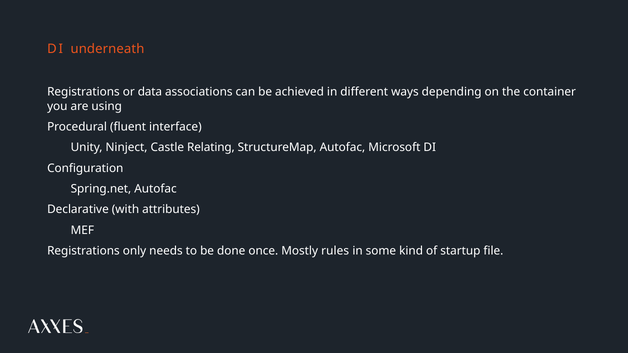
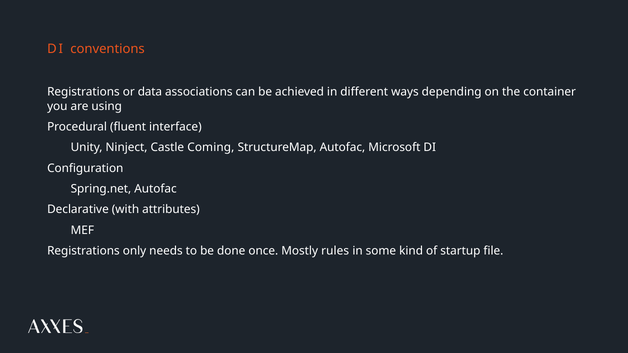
underneath: underneath -> conventions
Relating: Relating -> Coming
